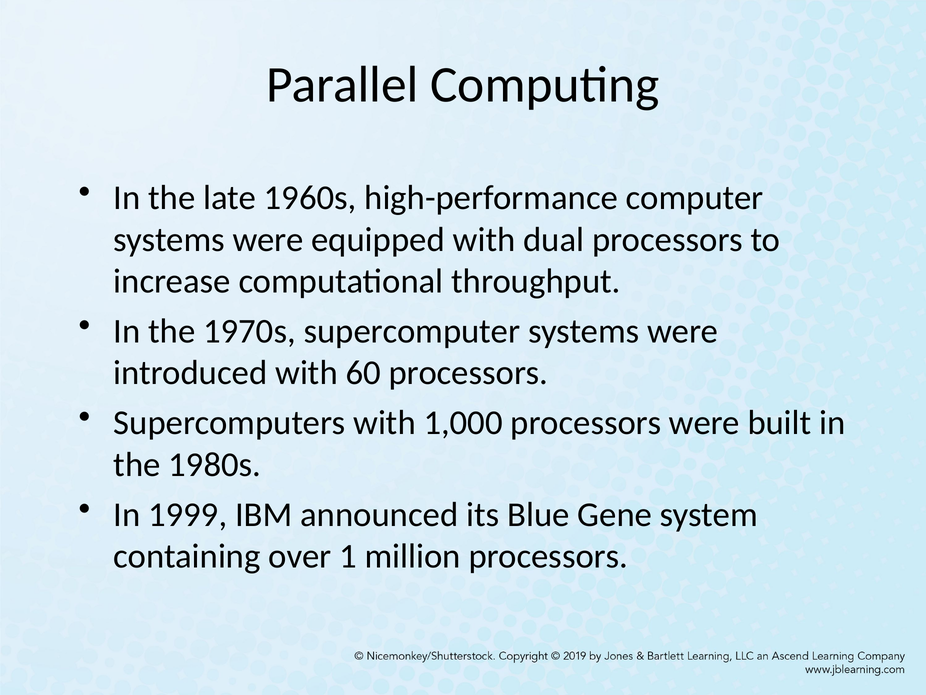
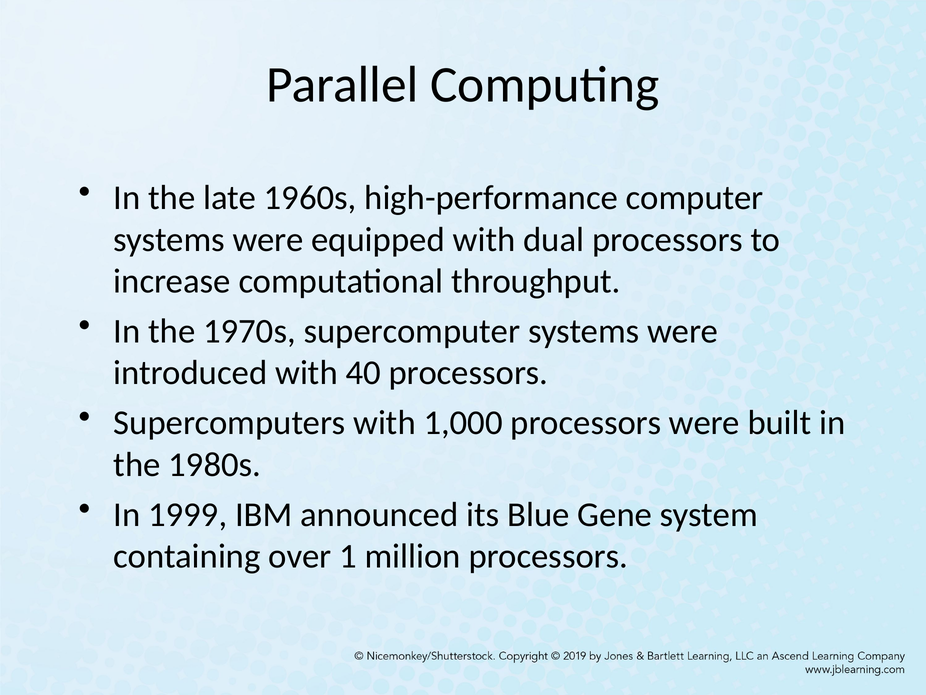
60: 60 -> 40
